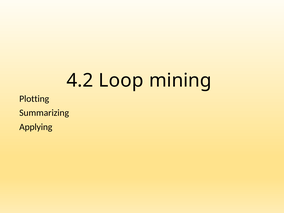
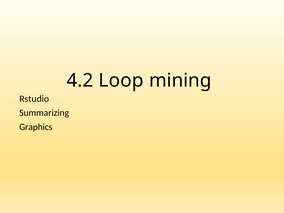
Plotting: Plotting -> Rstudio
Applying: Applying -> Graphics
